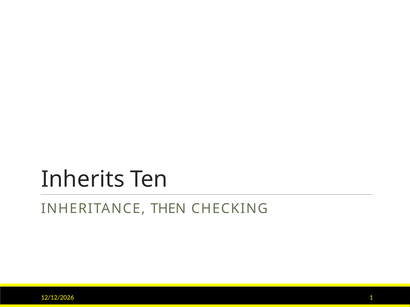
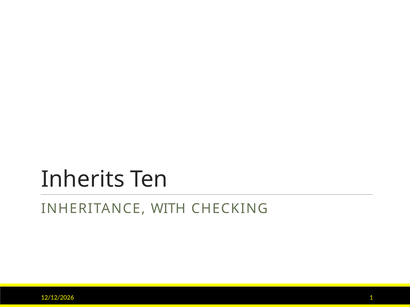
THEN: THEN -> WITH
